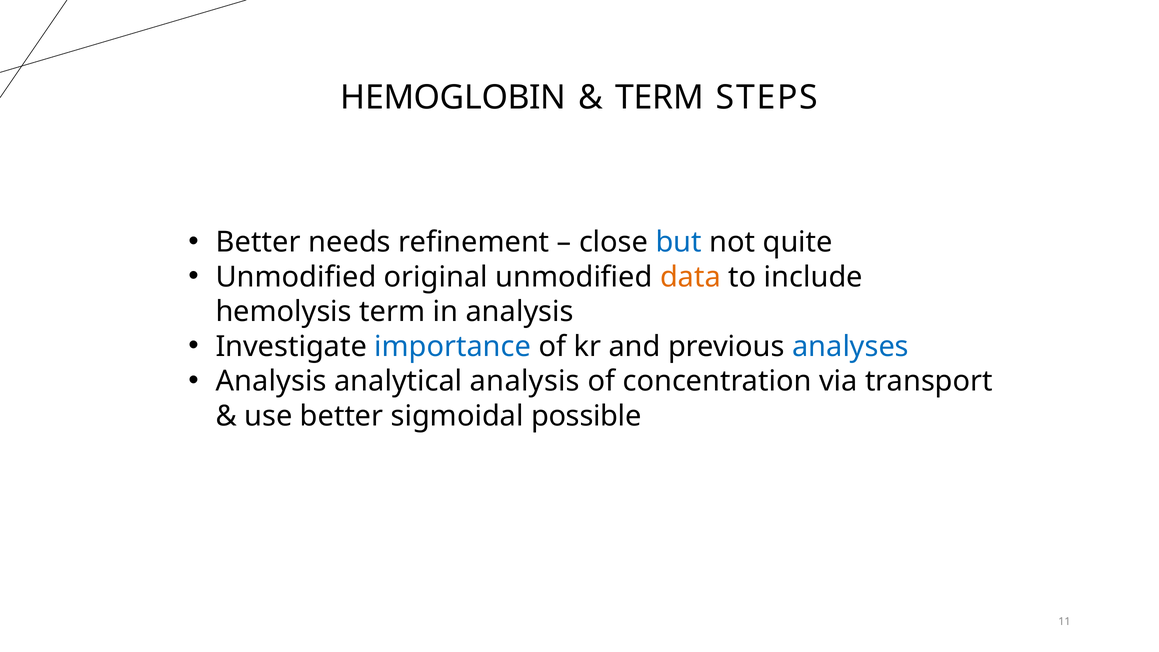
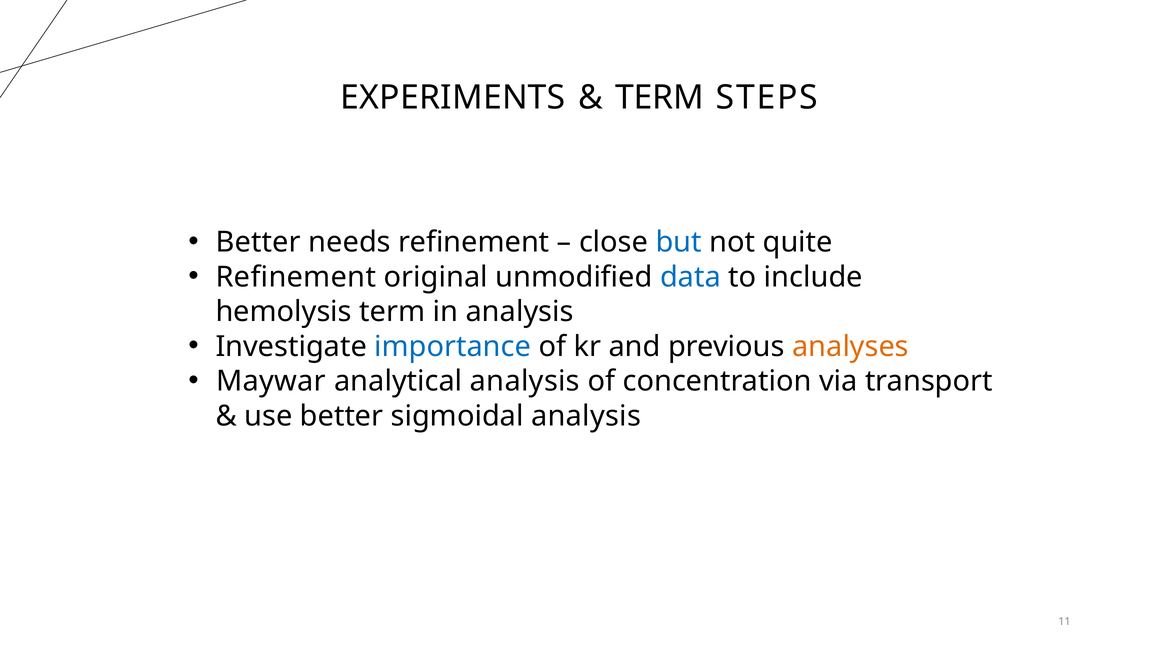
HEMOGLOBIN: HEMOGLOBIN -> EXPERIMENTS
Unmodified at (296, 277): Unmodified -> Refinement
data colour: orange -> blue
analyses colour: blue -> orange
Analysis at (271, 381): Analysis -> Maywar
sigmoidal possible: possible -> analysis
